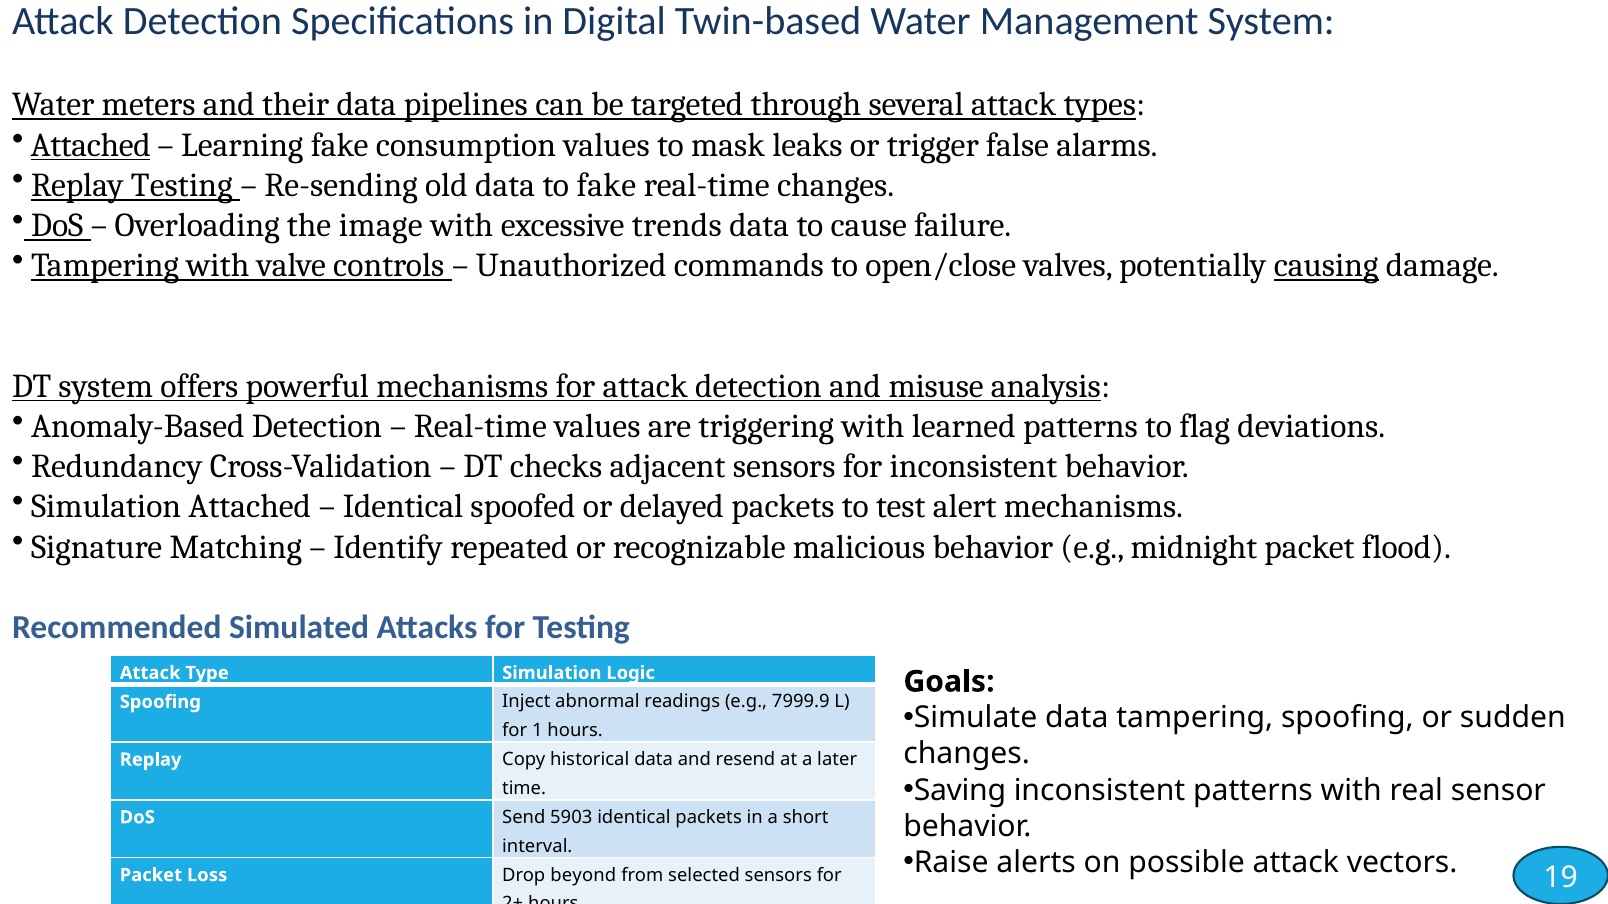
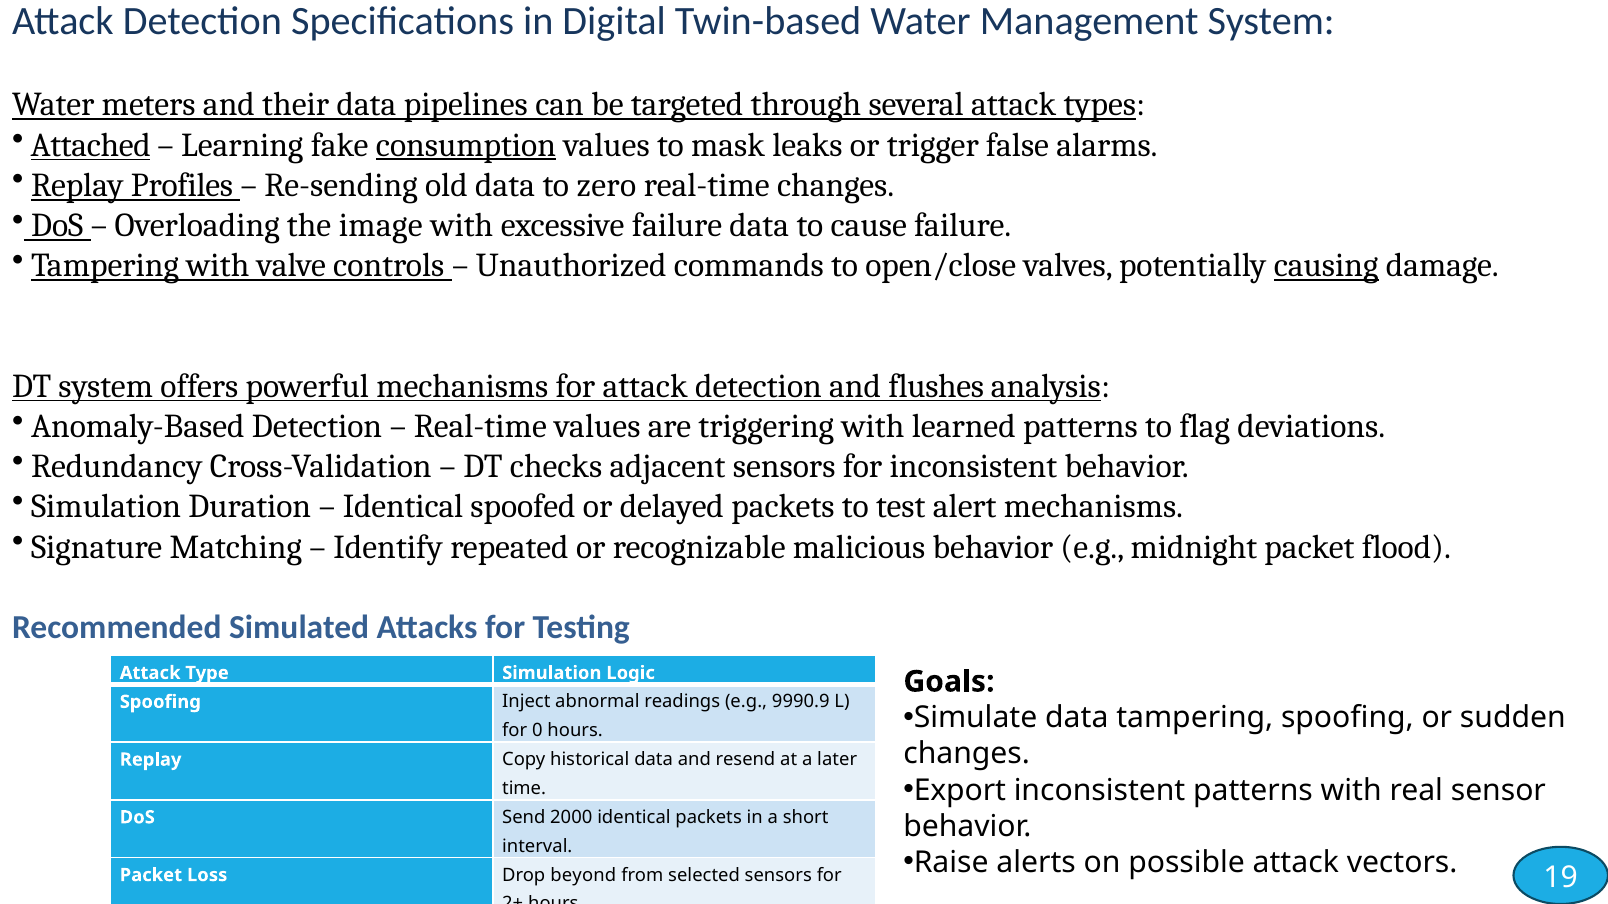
consumption underline: none -> present
Replay Testing: Testing -> Profiles
to fake: fake -> zero
excessive trends: trends -> failure
misuse: misuse -> flushes
Simulation Attached: Attached -> Duration
7999.9: 7999.9 -> 9990.9
1: 1 -> 0
Saving: Saving -> Export
5903: 5903 -> 2000
